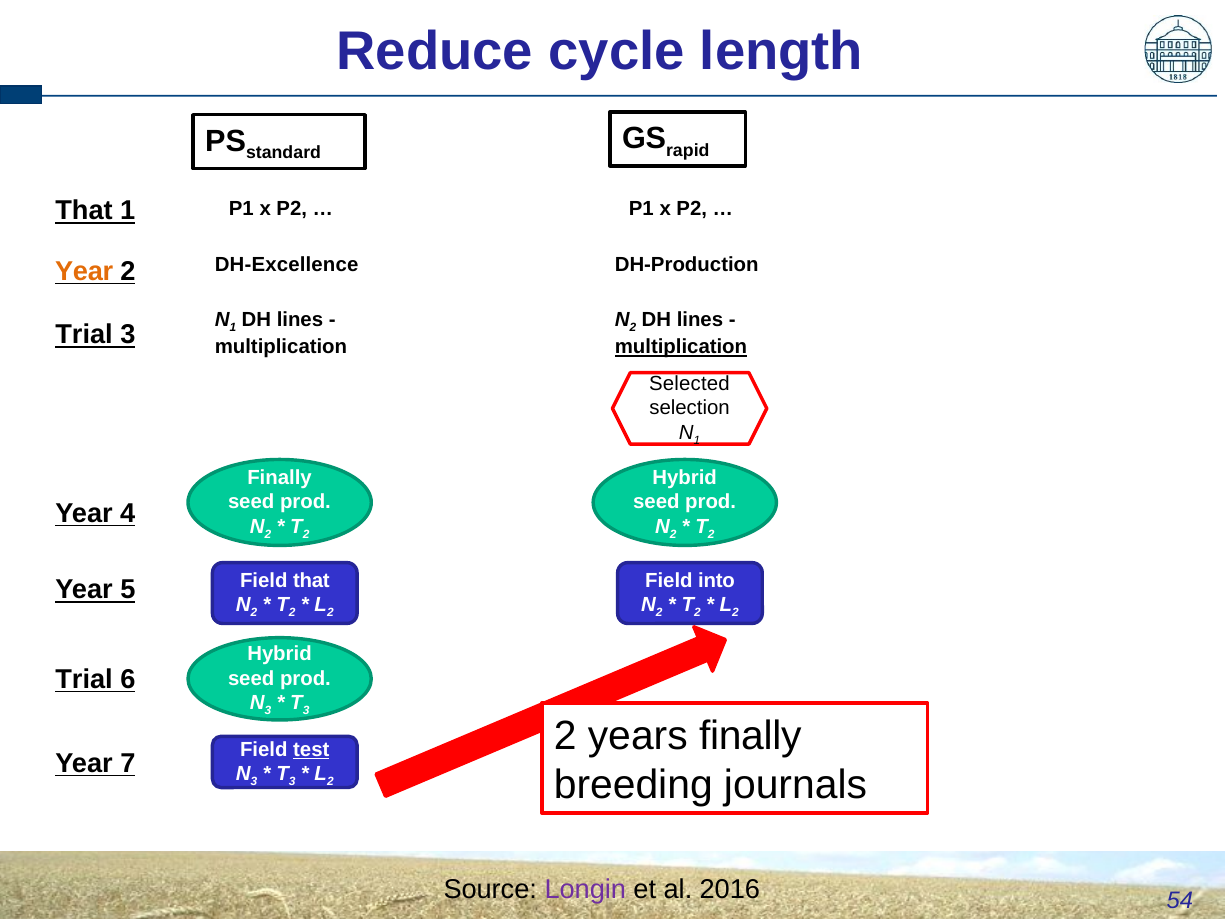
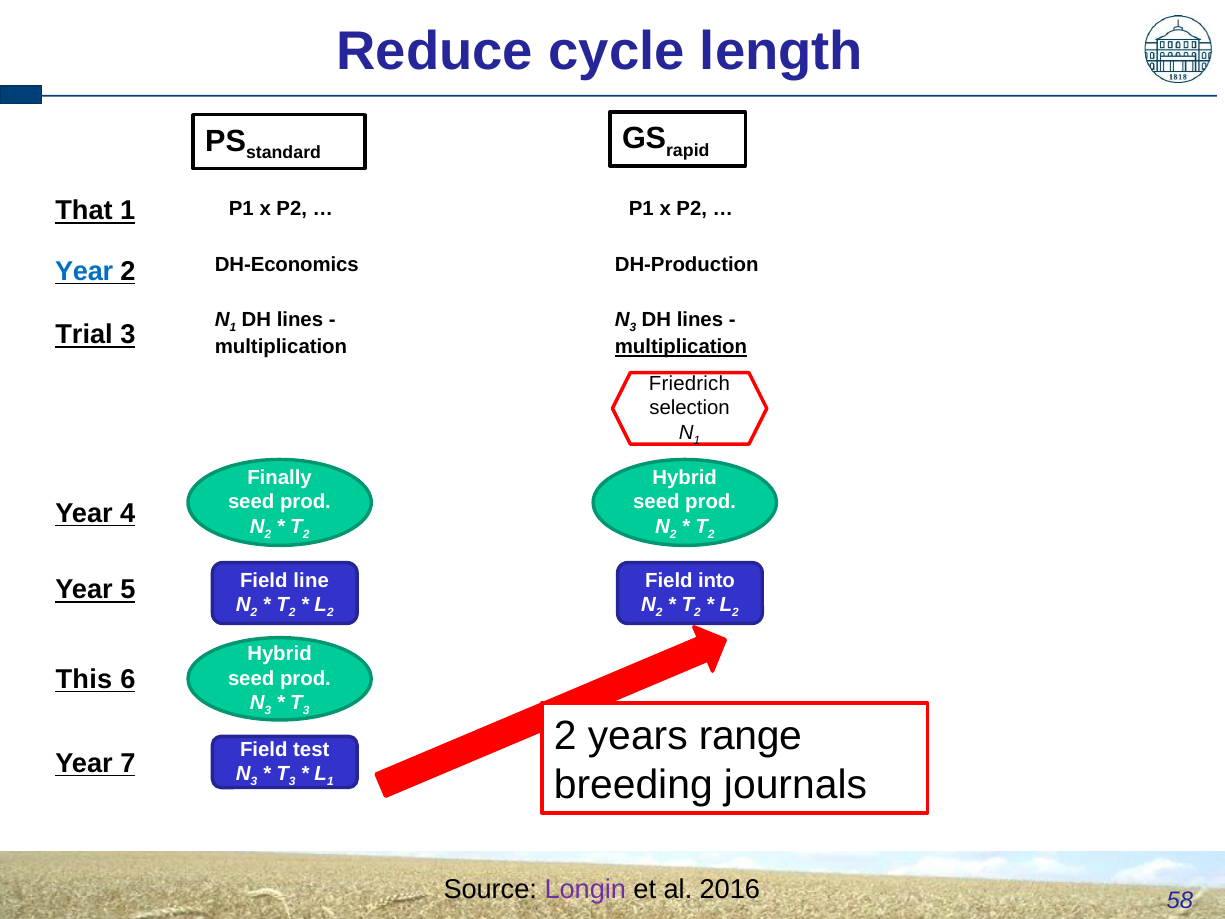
DH-Excellence: DH-Excellence -> DH-Economics
Year at (84, 271) colour: orange -> blue
2 at (633, 327): 2 -> 3
Selected: Selected -> Friedrich
Field that: that -> line
Trial at (84, 679): Trial -> This
years finally: finally -> range
test underline: present -> none
2 at (330, 782): 2 -> 1
54: 54 -> 58
